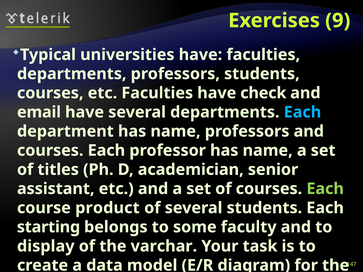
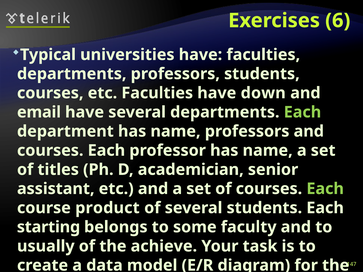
9: 9 -> 6
check: check -> down
Each at (302, 112) colour: light blue -> light green
display: display -> usually
varchar: varchar -> achieve
